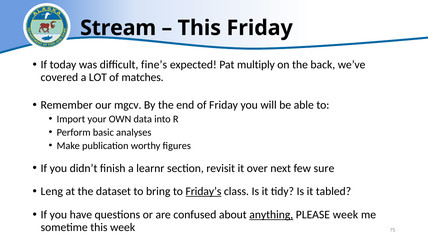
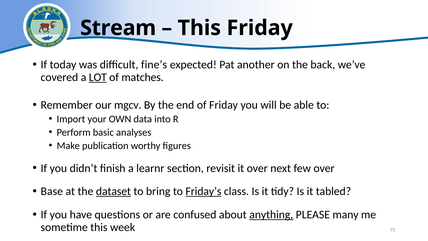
multiply: multiply -> another
LOT underline: none -> present
few sure: sure -> over
Leng: Leng -> Base
dataset underline: none -> present
PLEASE week: week -> many
